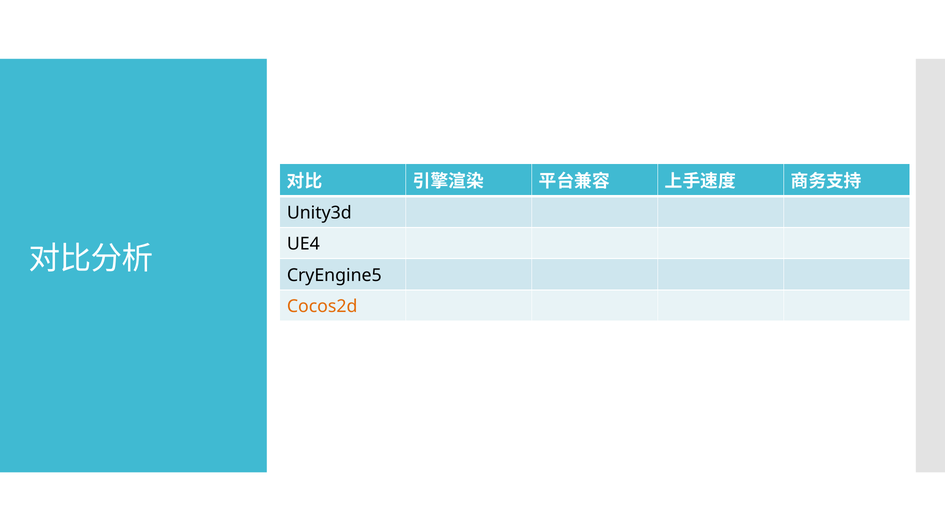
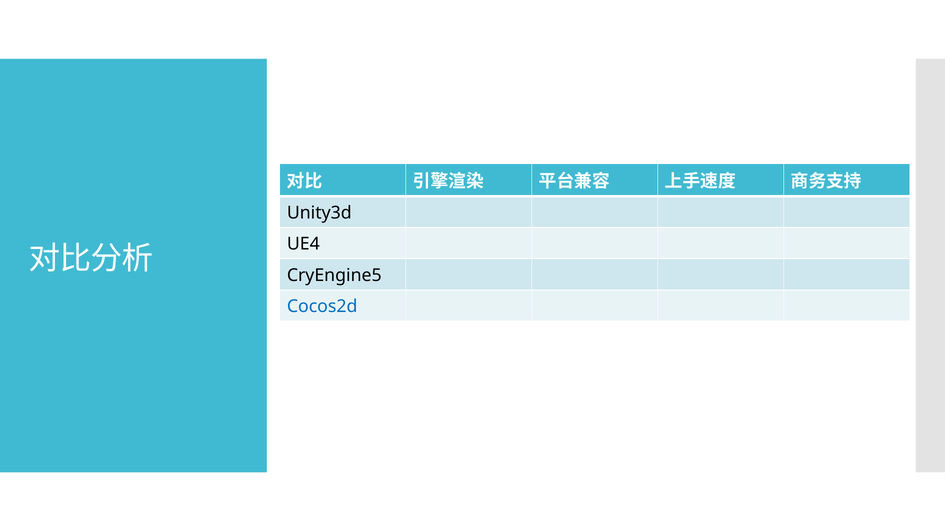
Cocos2d colour: orange -> blue
